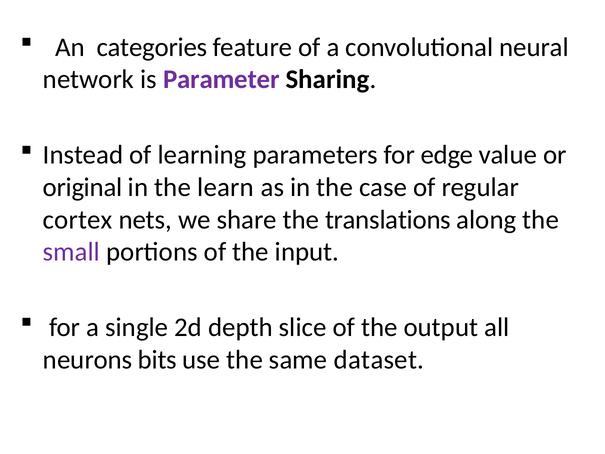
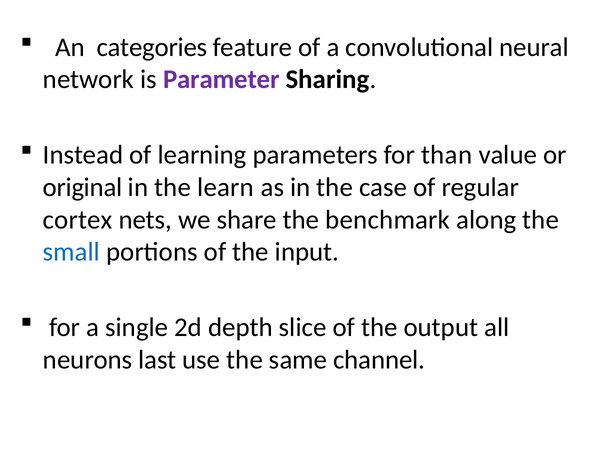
edge: edge -> than
translations: translations -> benchmark
small colour: purple -> blue
bits: bits -> last
dataset: dataset -> channel
